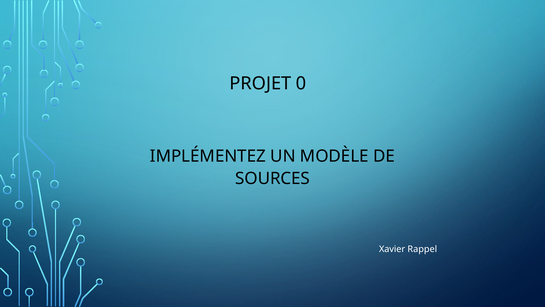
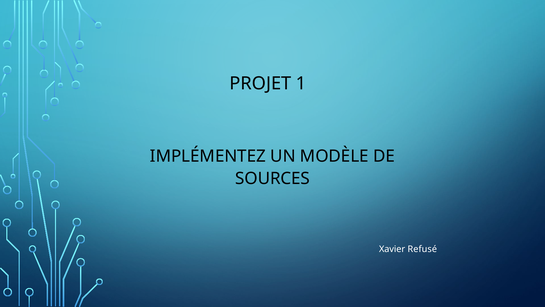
0: 0 -> 1
Rappel: Rappel -> Refusé
